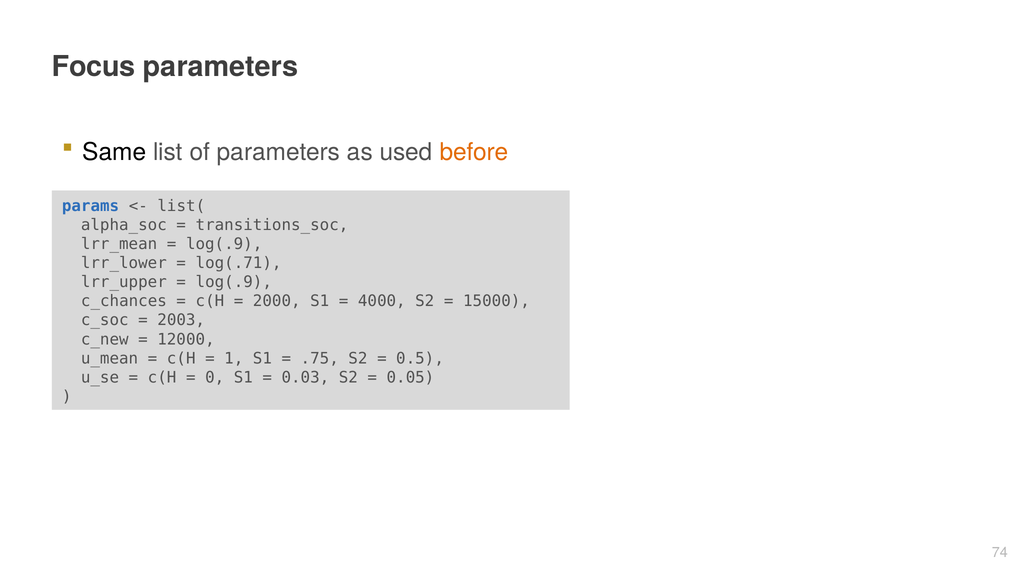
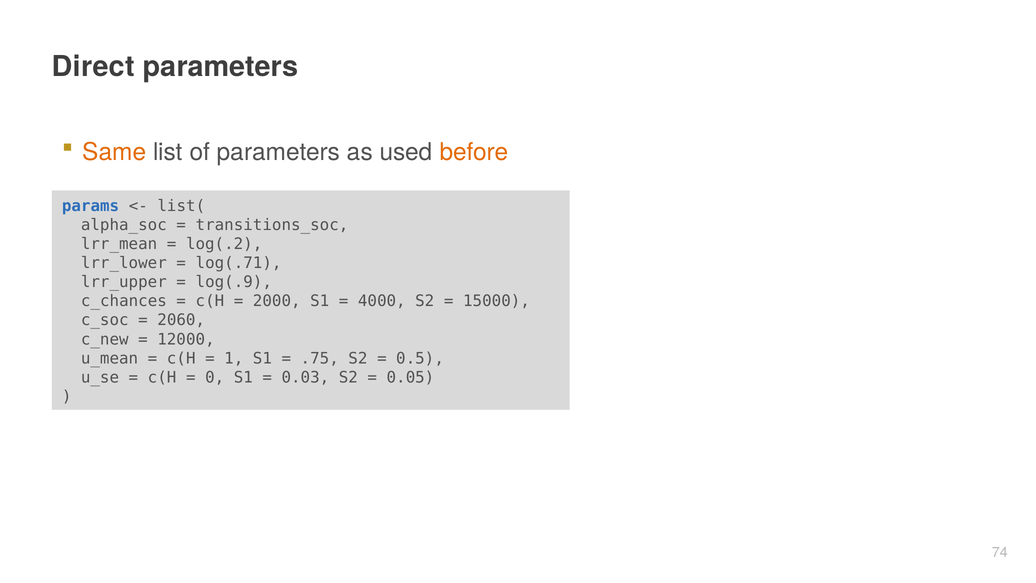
Focus: Focus -> Direct
Same colour: black -> orange
log(.9 at (224, 244): log(.9 -> log(.2
2003: 2003 -> 2060
